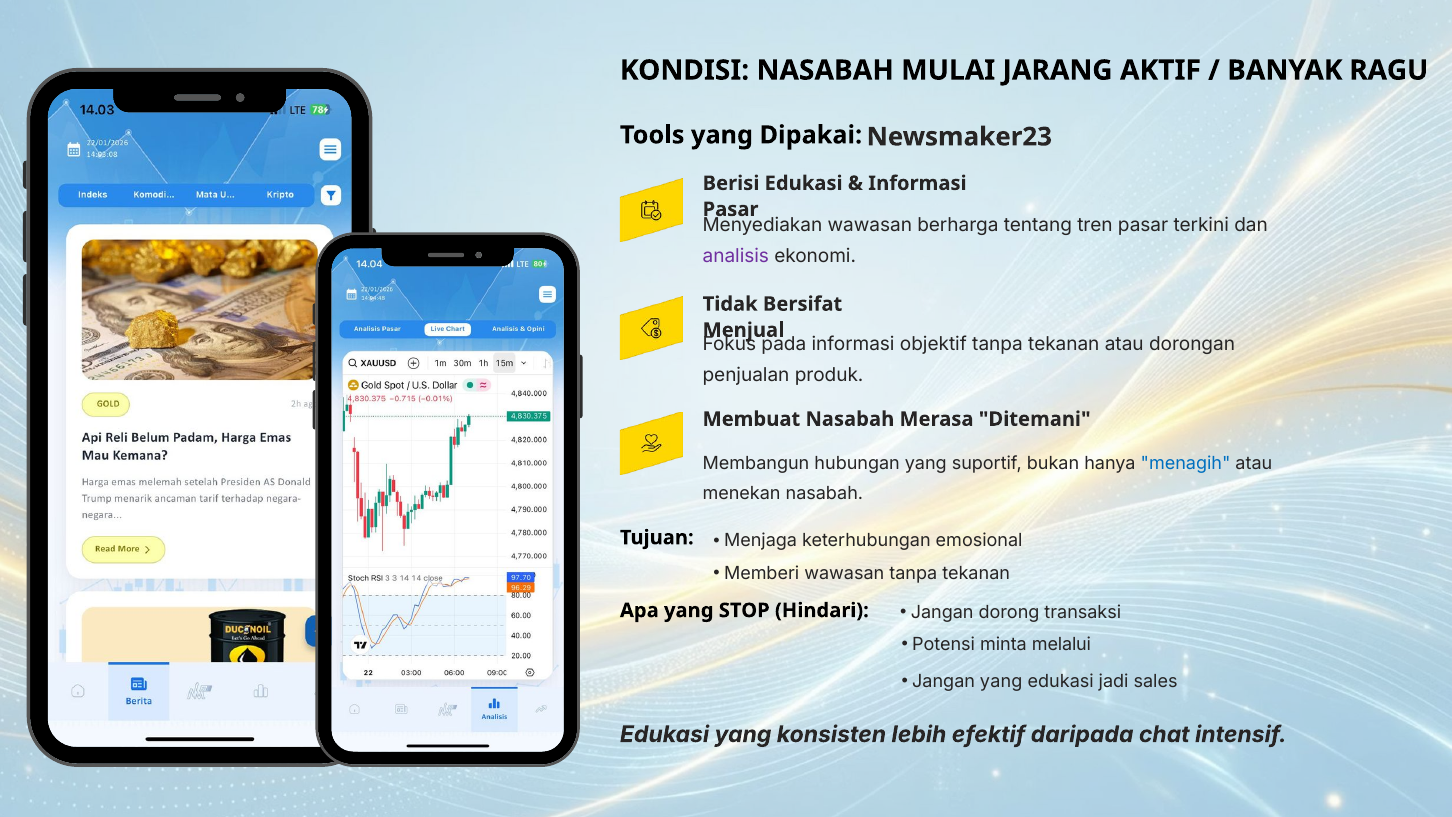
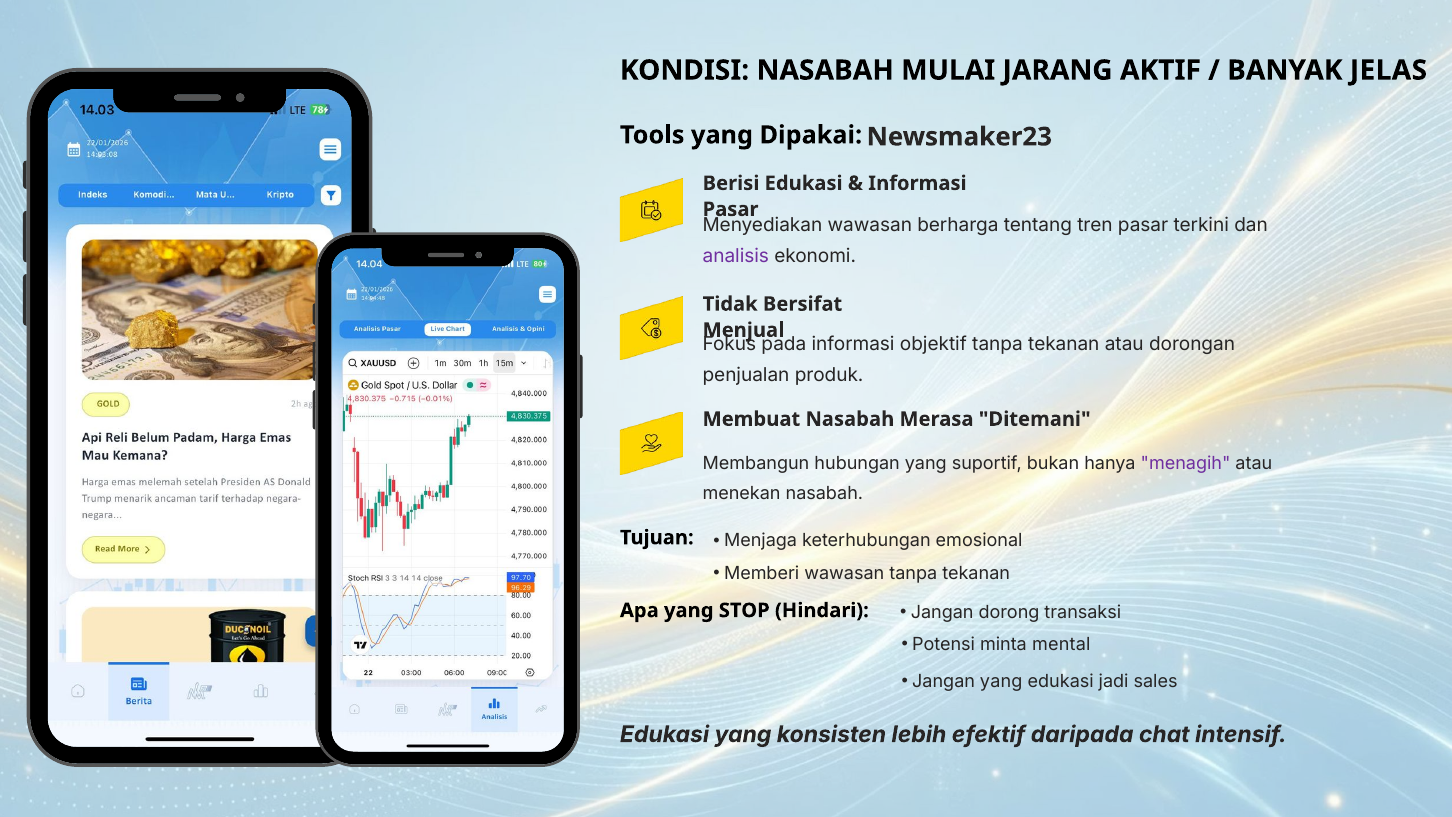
RAGU: RAGU -> JELAS
menagih colour: blue -> purple
melalui: melalui -> mental
